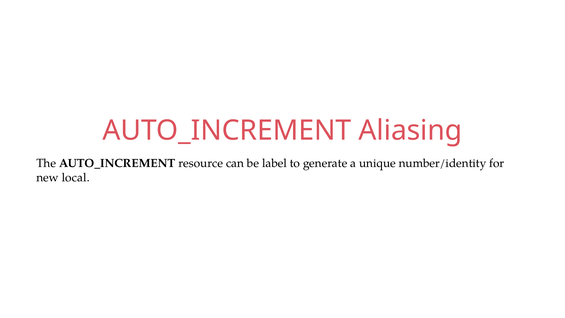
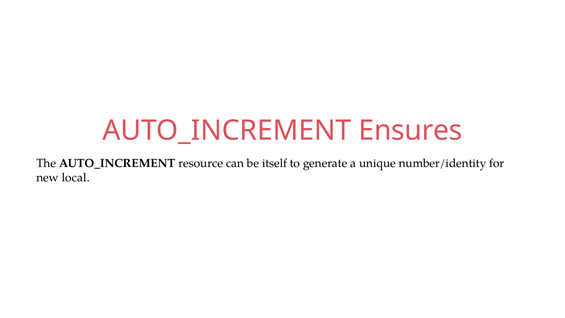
Aliasing: Aliasing -> Ensures
label: label -> itself
